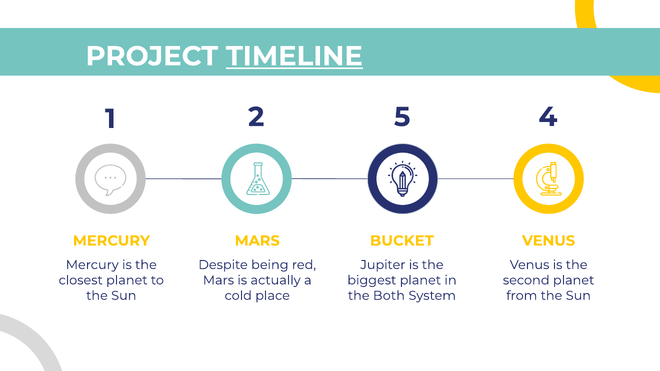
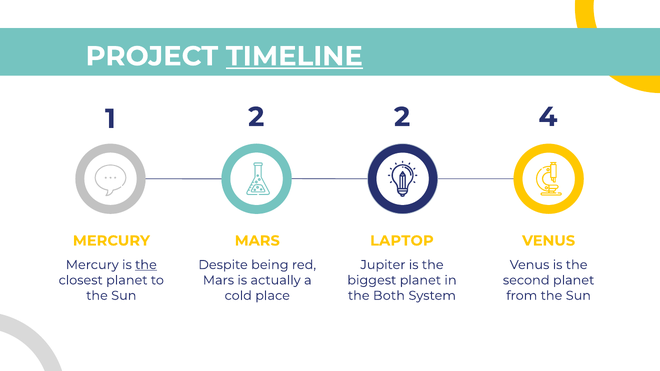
2 5: 5 -> 2
BUCKET: BUCKET -> LAPTOP
the at (146, 265) underline: none -> present
